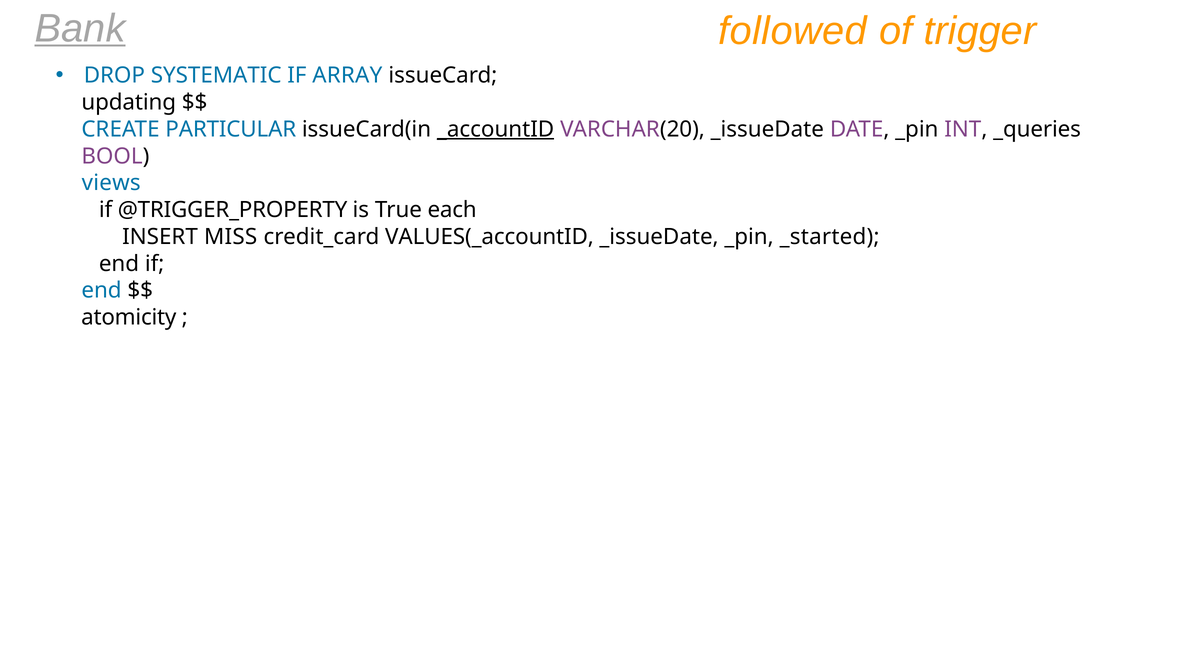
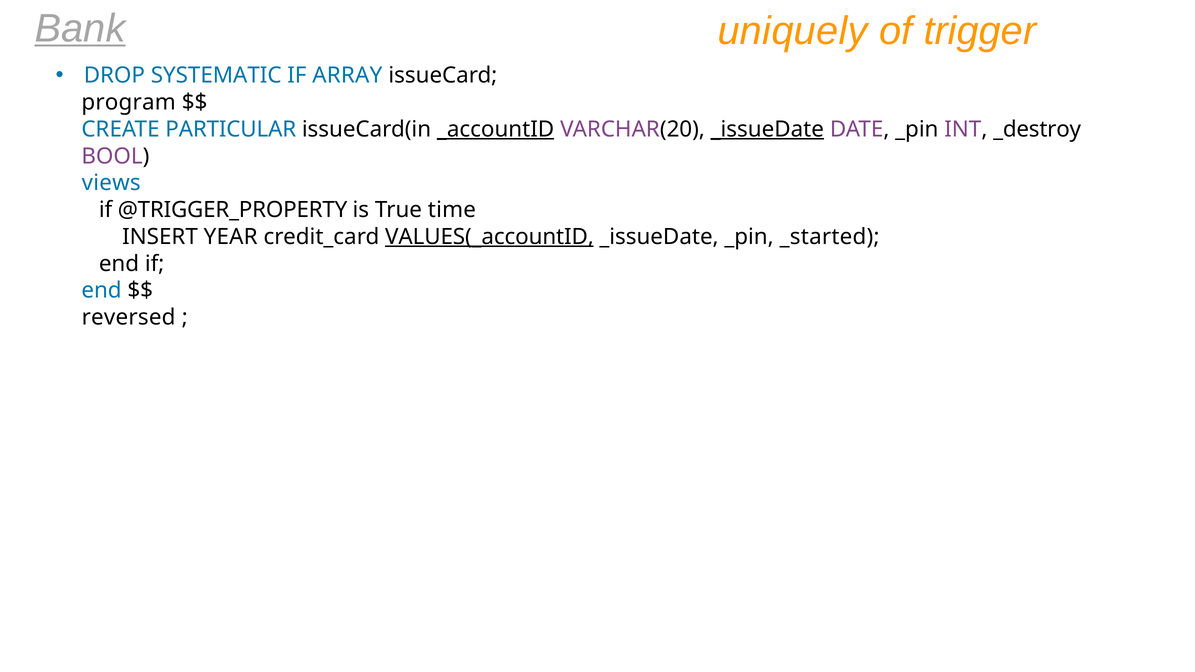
followed: followed -> uniquely
updating: updating -> program
_issueDate at (767, 129) underline: none -> present
_queries: _queries -> _destroy
each: each -> time
MISS: MISS -> YEAR
VALUES(_accountID underline: none -> present
atomicity: atomicity -> reversed
